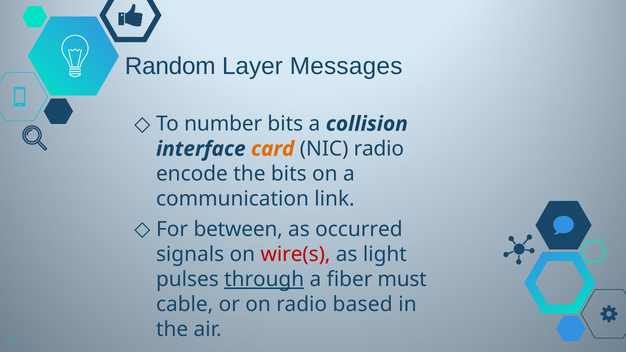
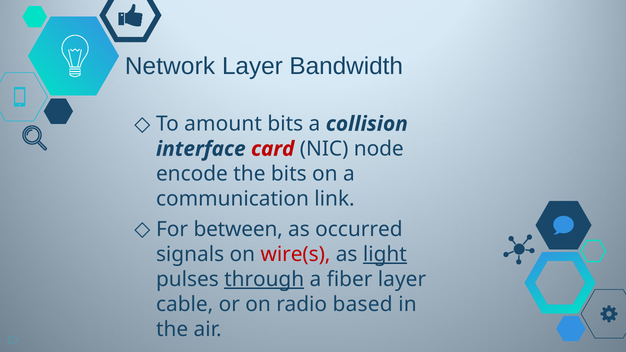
Random: Random -> Network
Messages: Messages -> Bandwidth
number: number -> amount
card colour: orange -> red
NIC radio: radio -> node
light underline: none -> present
fiber must: must -> layer
